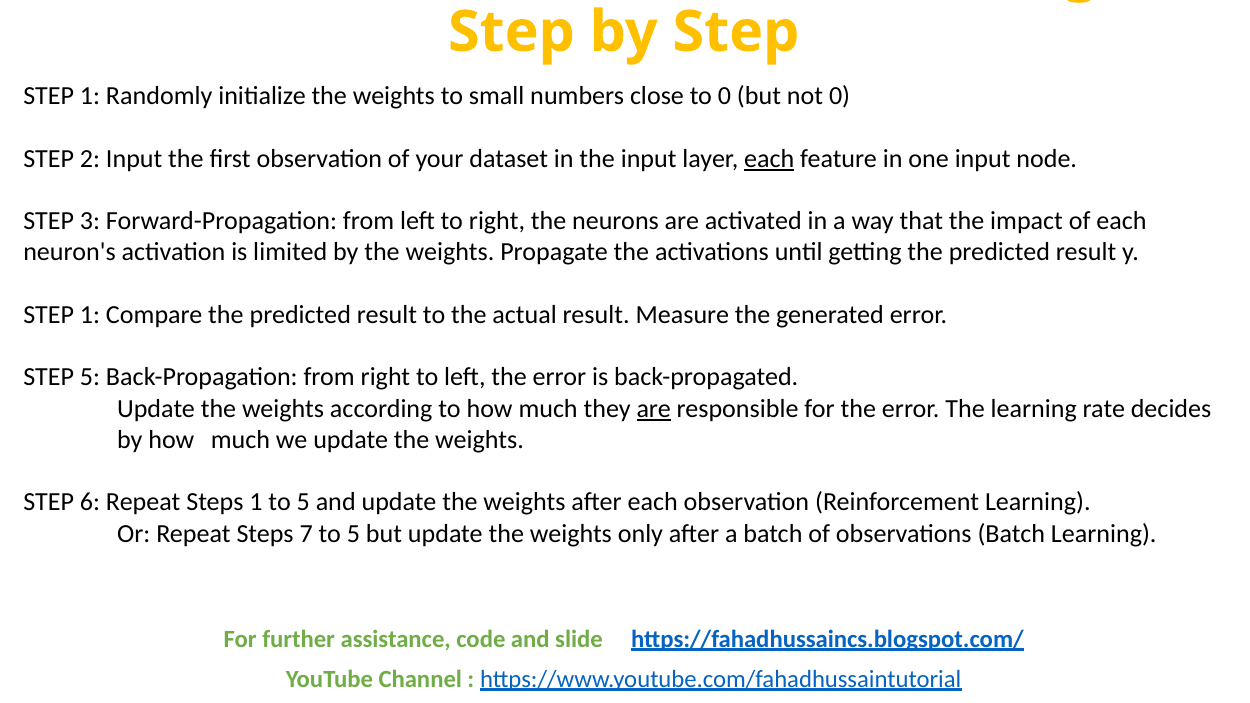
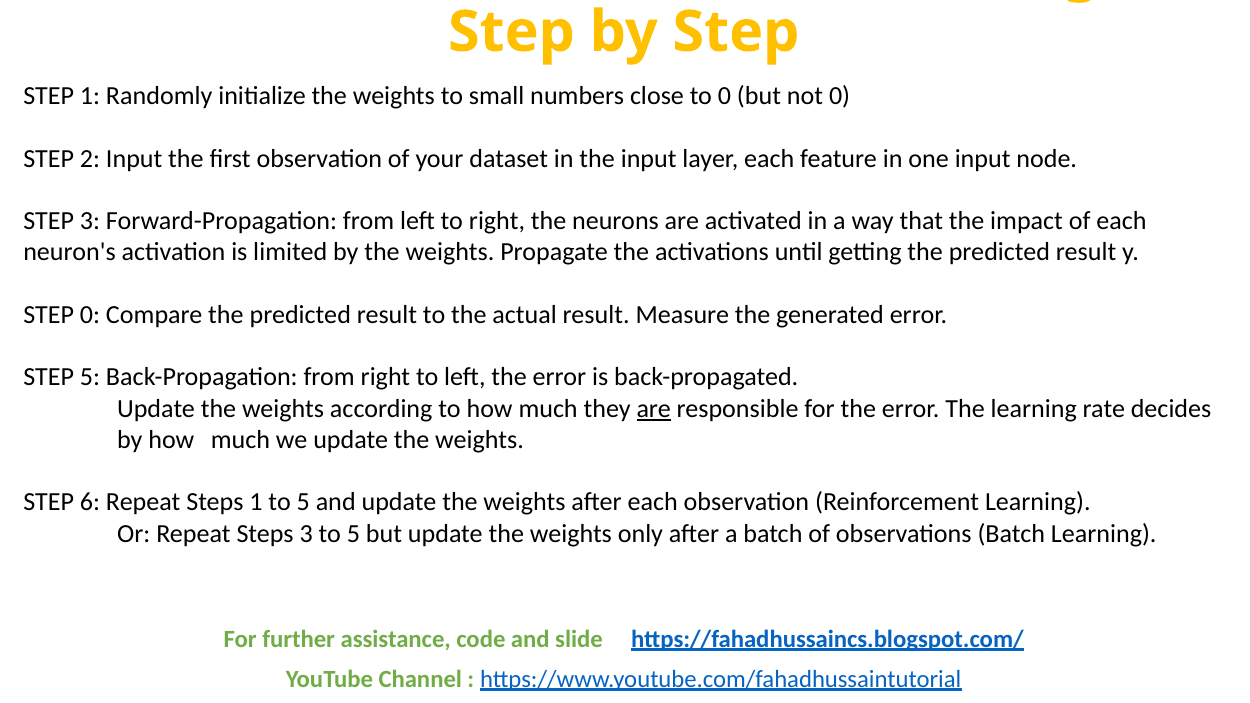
each at (769, 159) underline: present -> none
1 at (90, 315): 1 -> 0
Steps 7: 7 -> 3
